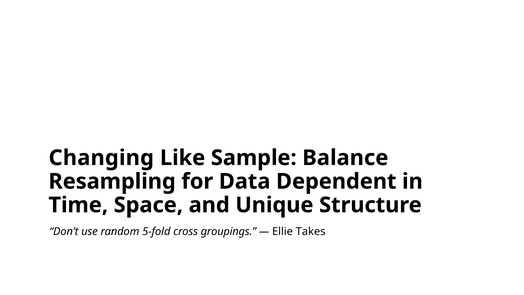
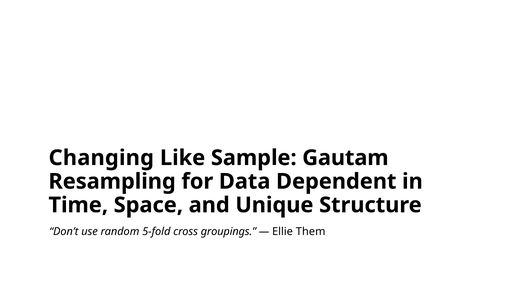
Balance: Balance -> Gautam
Takes: Takes -> Them
